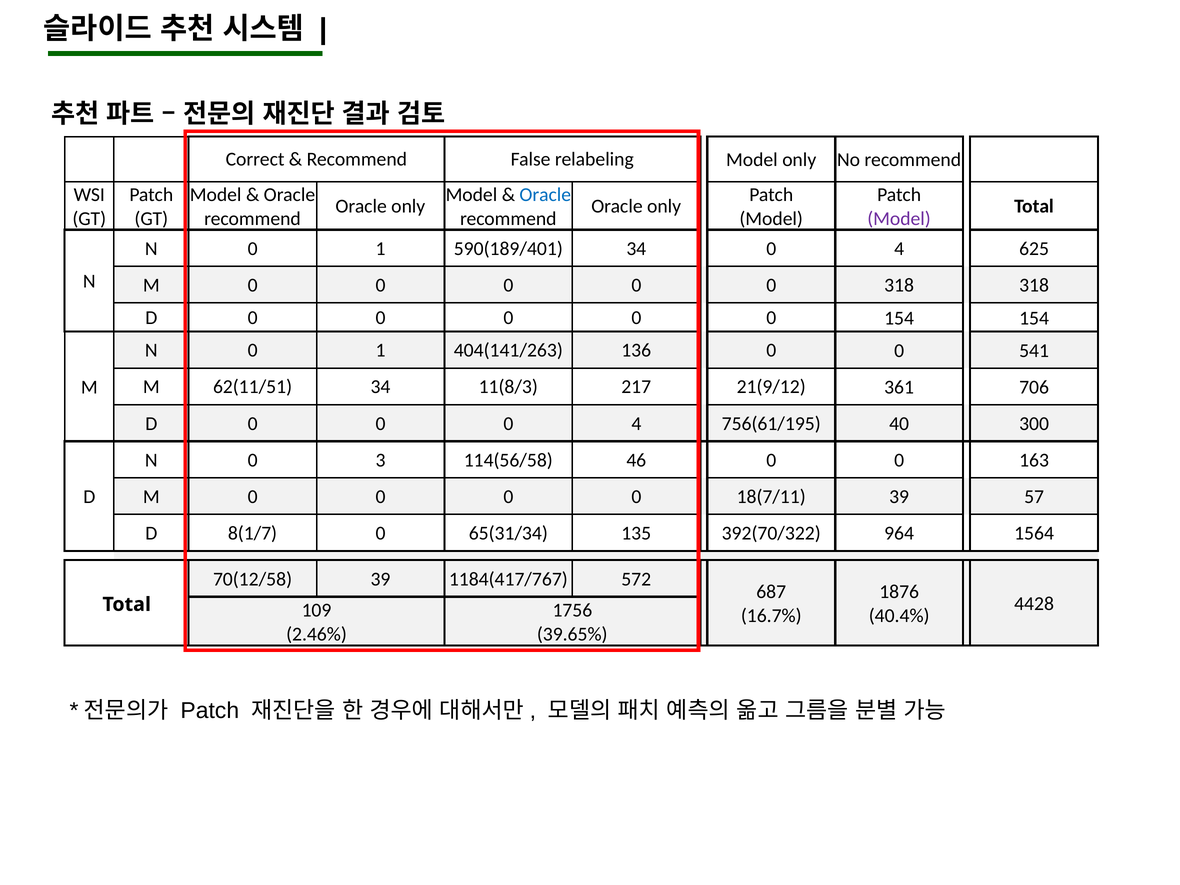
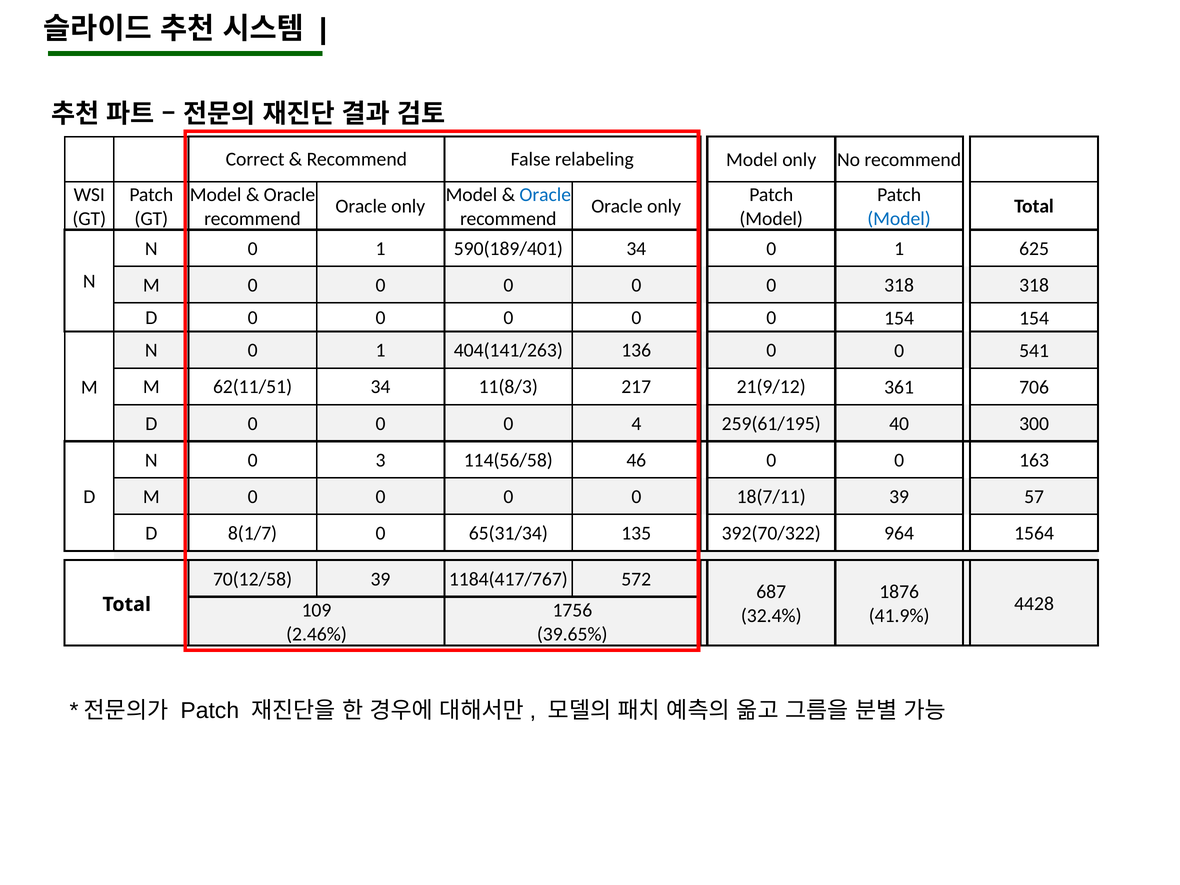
Model at (899, 219) colour: purple -> blue
34 0 4: 4 -> 1
756(61/195: 756(61/195 -> 259(61/195
16.7%: 16.7% -> 32.4%
40.4%: 40.4% -> 41.9%
